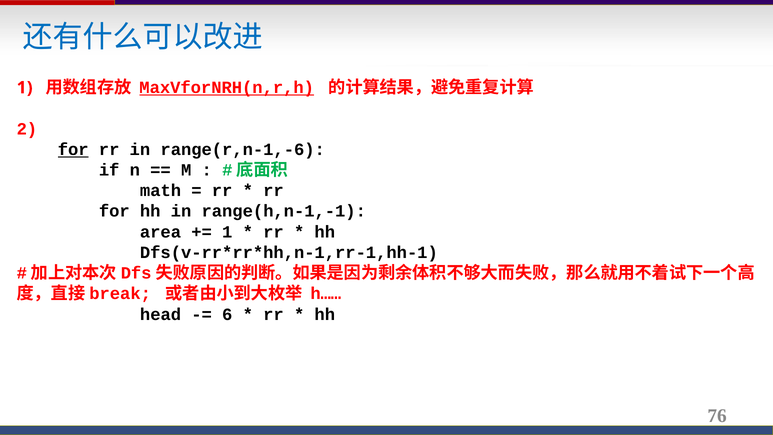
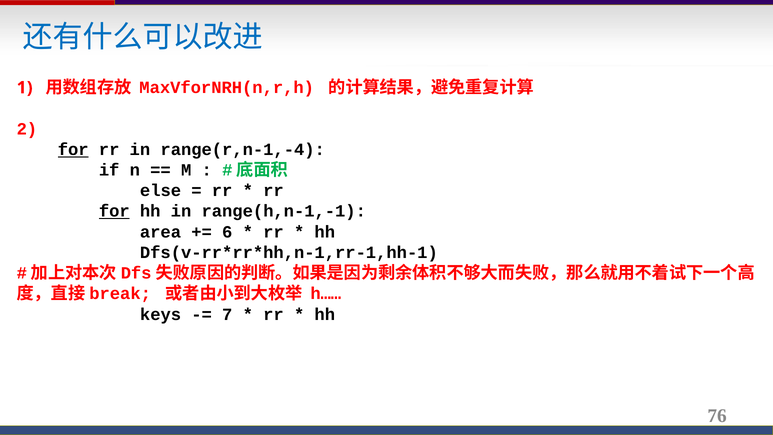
MaxVforNRH(n,r,h underline: present -> none
range(r,n-1,-6: range(r,n-1,-6 -> range(r,n-1,-4
math: math -> else
for at (114, 211) underline: none -> present
1 at (227, 232): 1 -> 6
head: head -> keys
6: 6 -> 7
